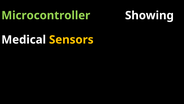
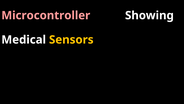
Microcontroller colour: light green -> pink
